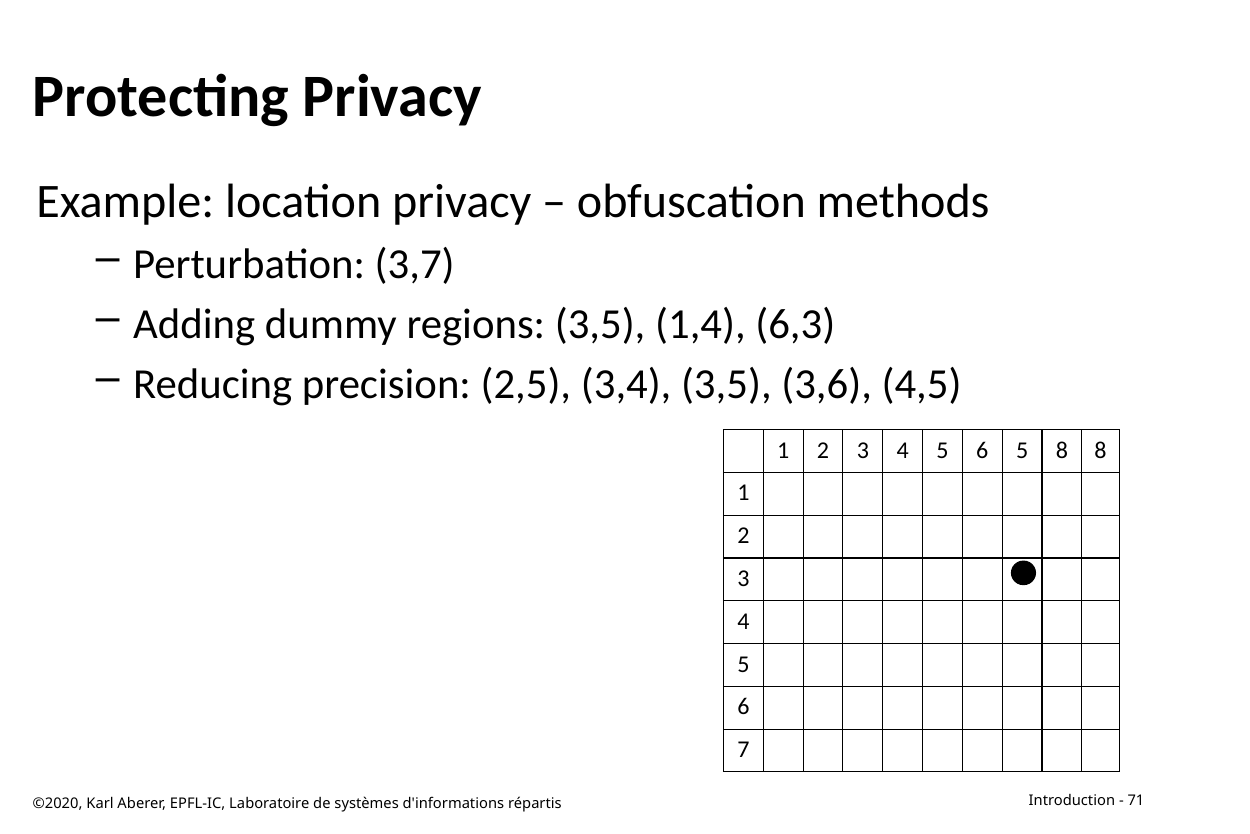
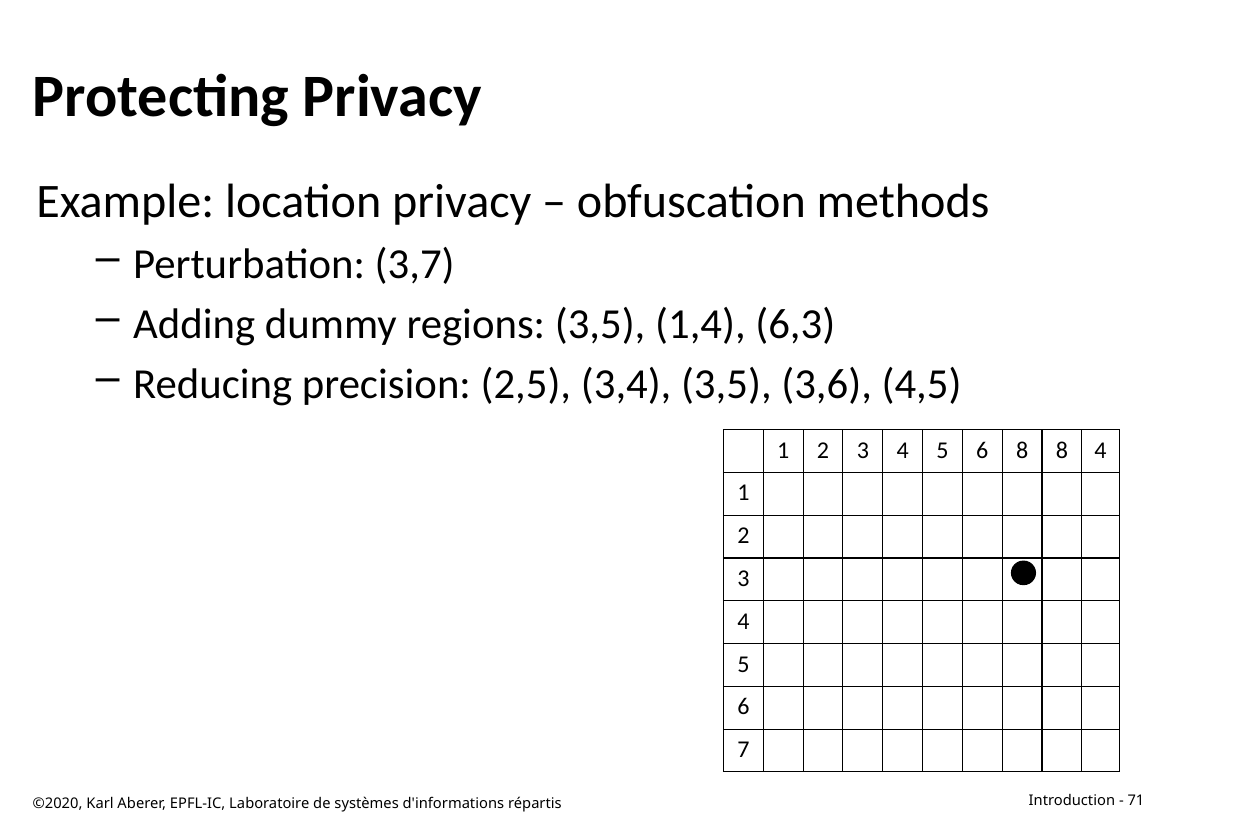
6 5: 5 -> 8
8 8: 8 -> 4
